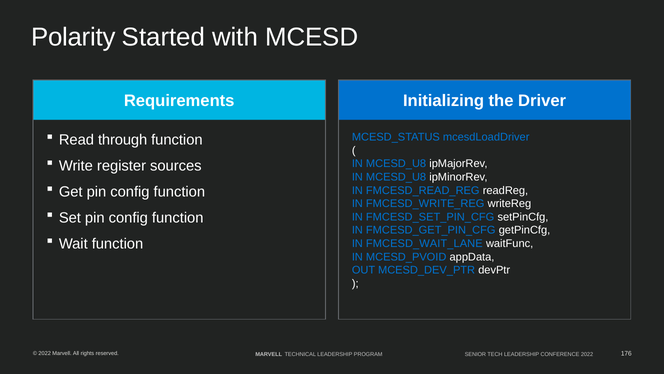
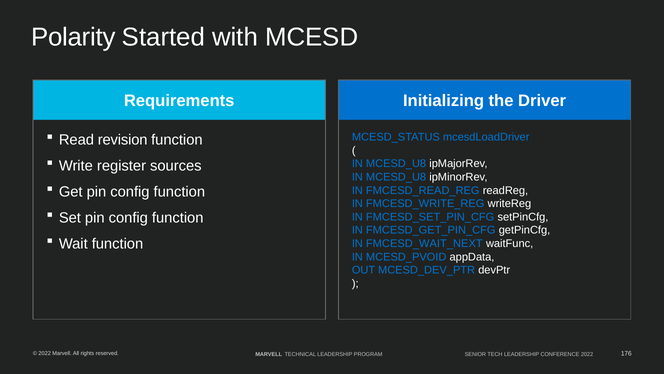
through: through -> revision
FMCESD_WAIT_LANE: FMCESD_WAIT_LANE -> FMCESD_WAIT_NEXT
